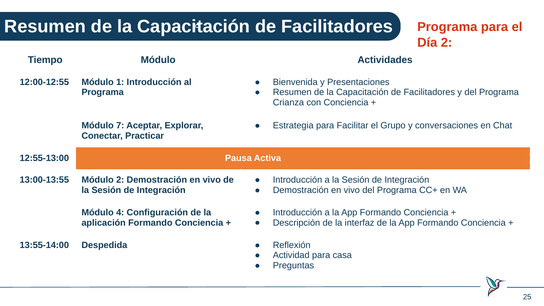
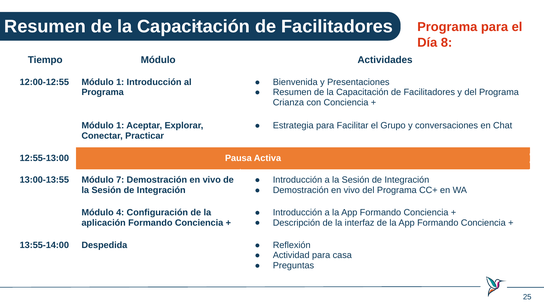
Día 2: 2 -> 8
7 at (120, 126): 7 -> 1
Módulo 2: 2 -> 7
